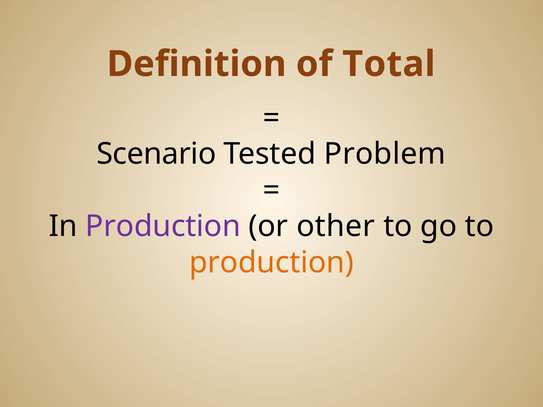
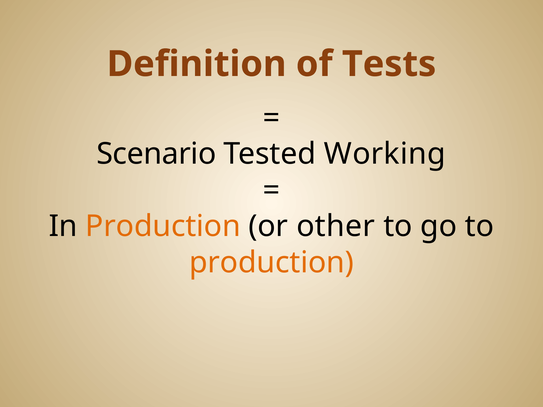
Total: Total -> Tests
Problem: Problem -> Working
Production at (163, 226) colour: purple -> orange
